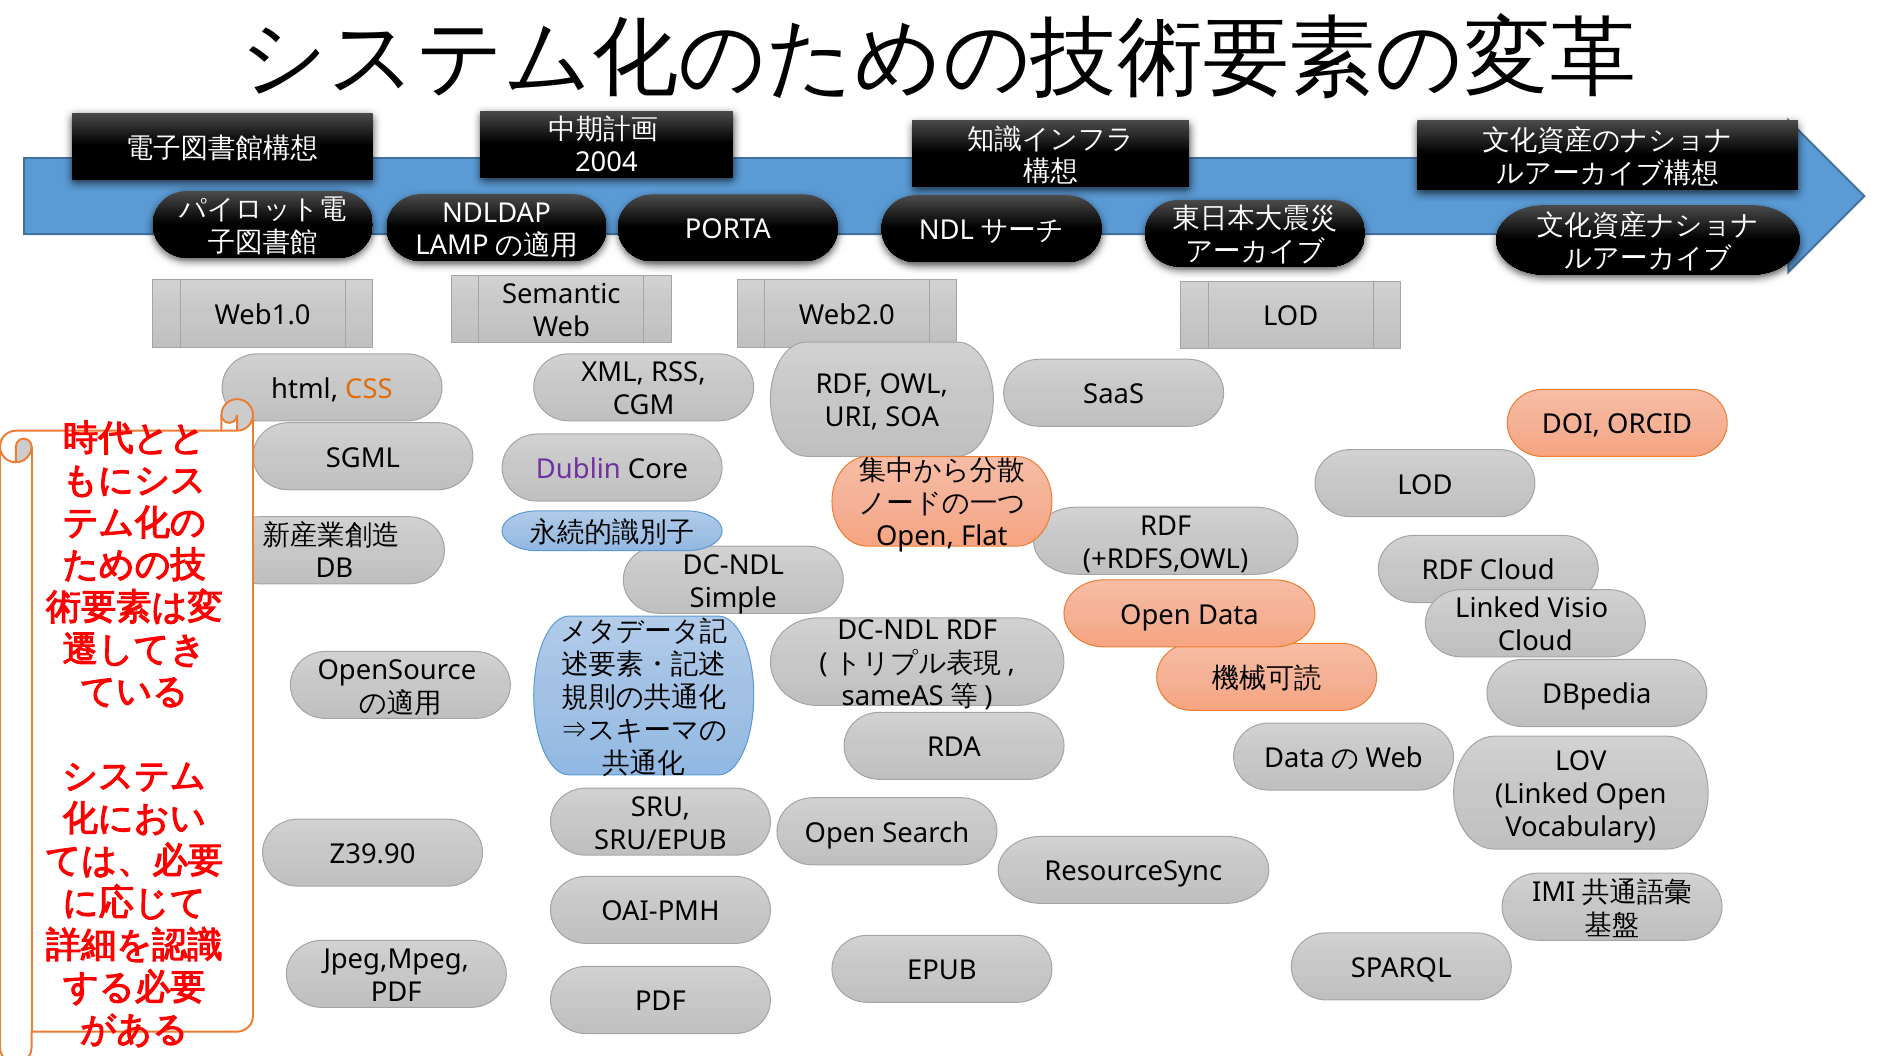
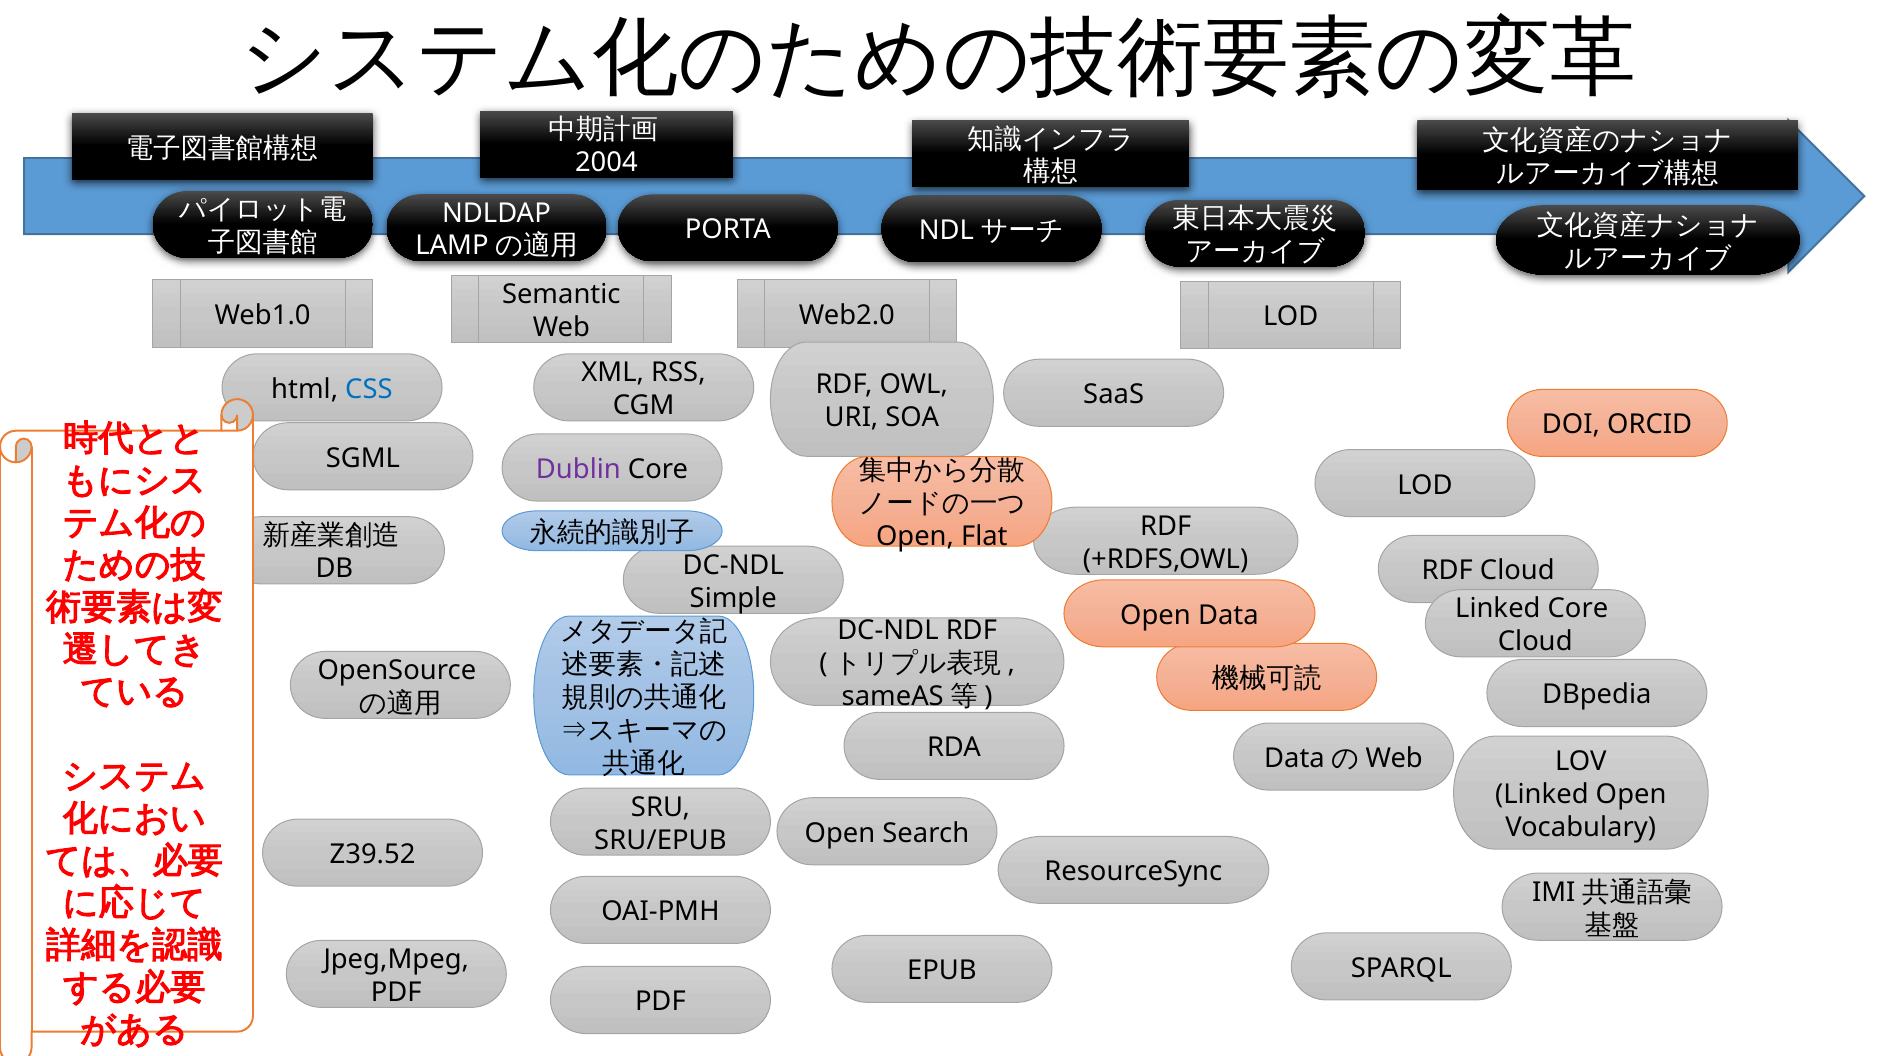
CSS colour: orange -> blue
Linked Visio: Visio -> Core
Z39.90: Z39.90 -> Z39.52
